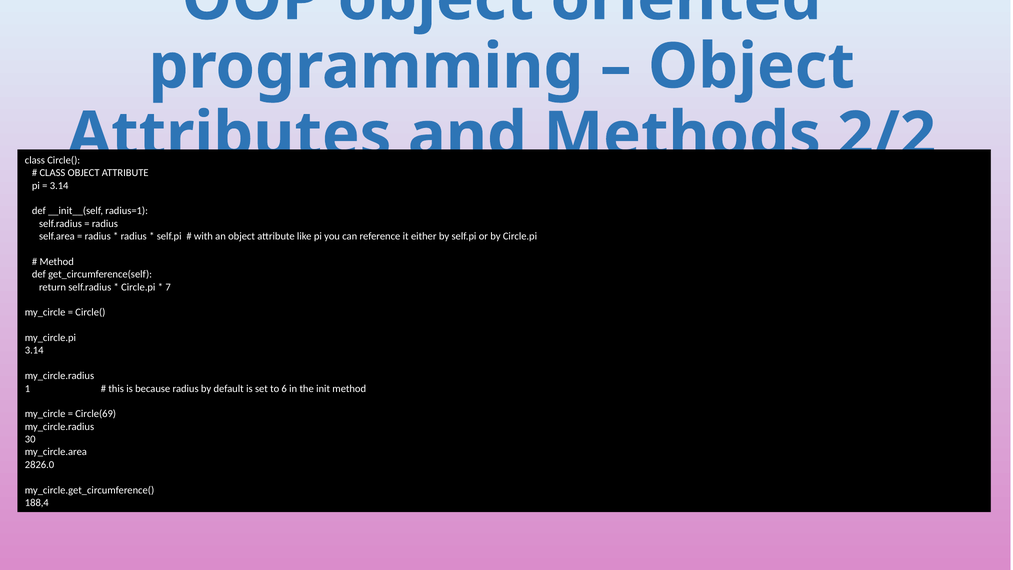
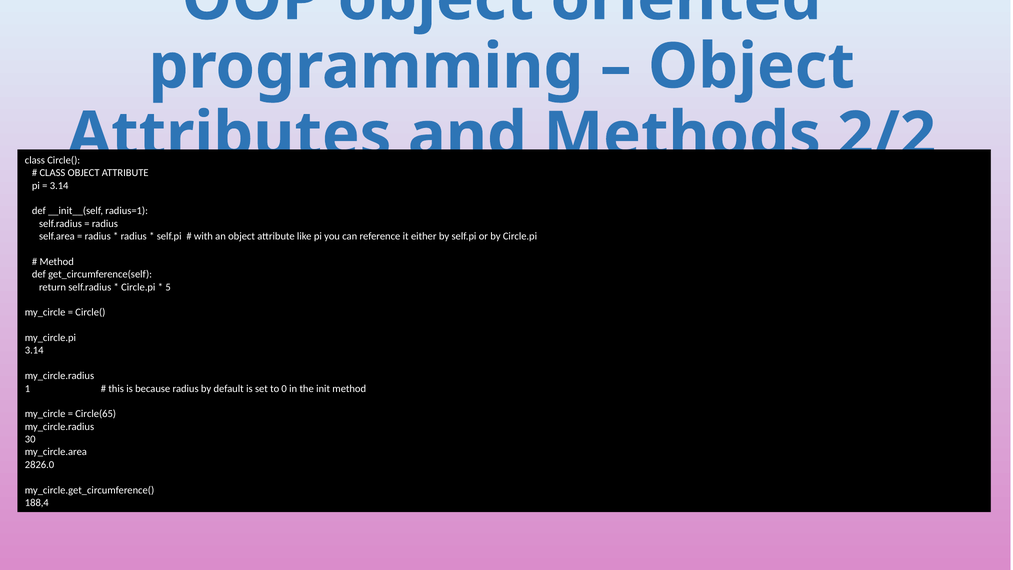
7: 7 -> 5
6: 6 -> 0
Circle(69: Circle(69 -> Circle(65
